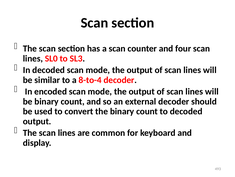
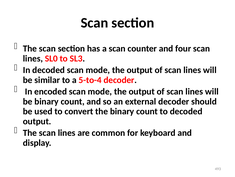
8-to-4: 8-to-4 -> 5-to-4
